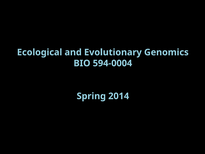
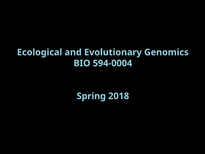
2014: 2014 -> 2018
